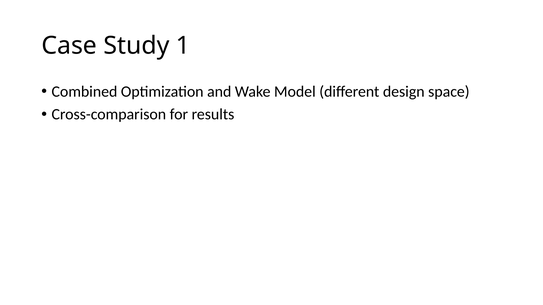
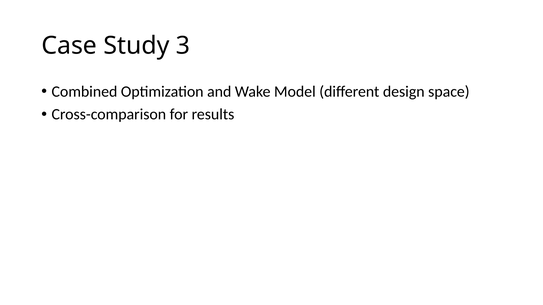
1: 1 -> 3
